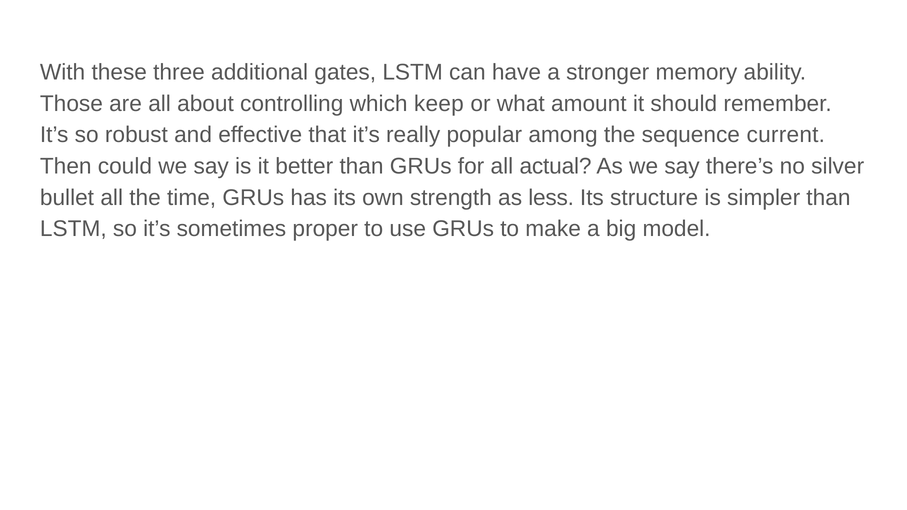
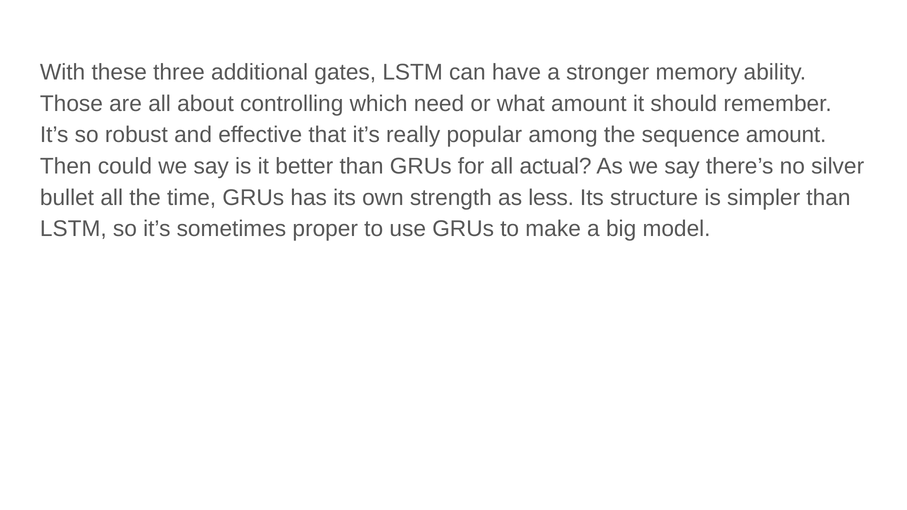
keep: keep -> need
sequence current: current -> amount
